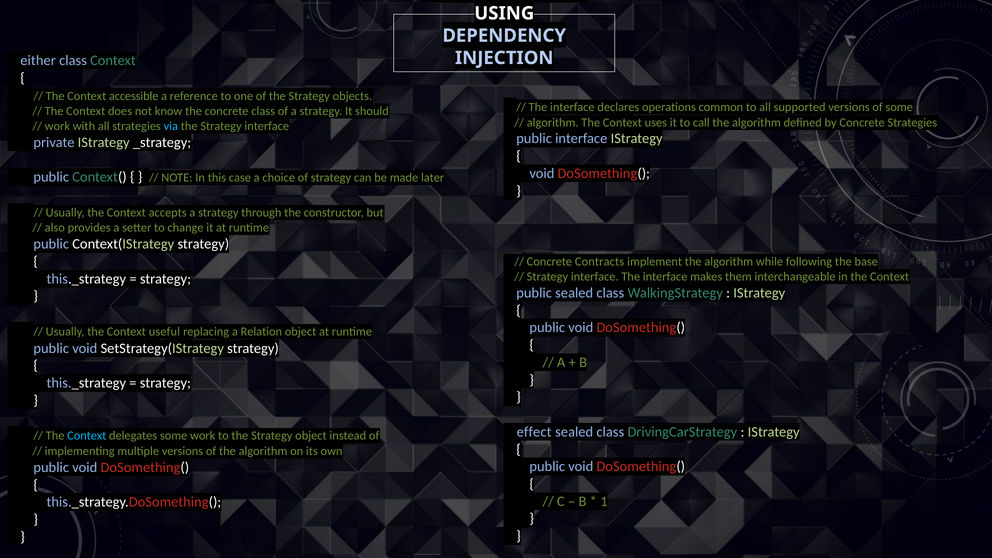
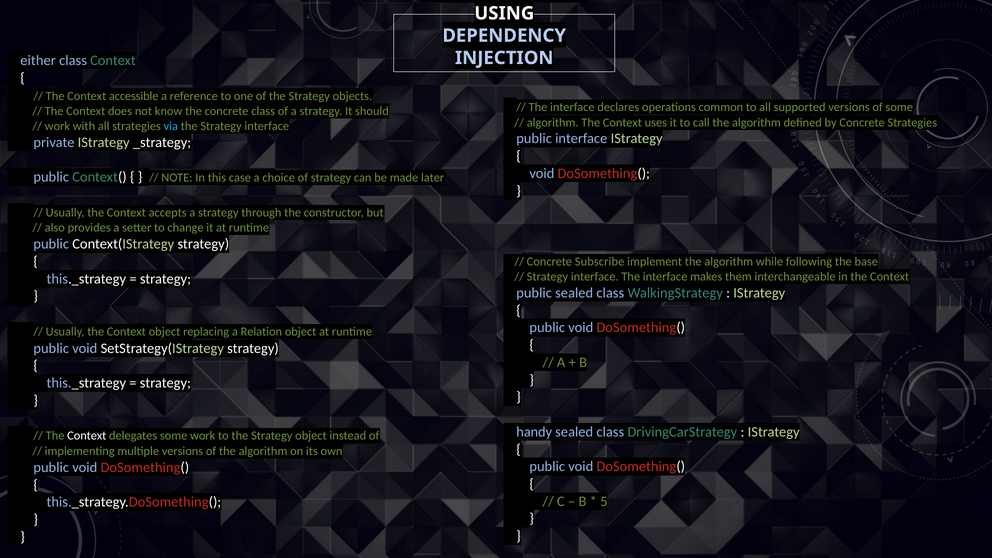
Contracts: Contracts -> Subscribe
Context useful: useful -> object
effect: effect -> handy
Context at (87, 436) colour: light blue -> white
1: 1 -> 5
